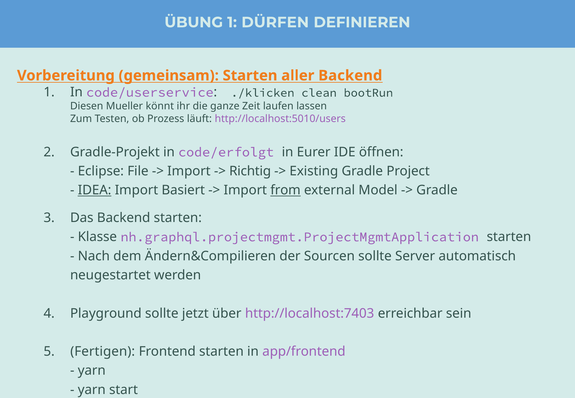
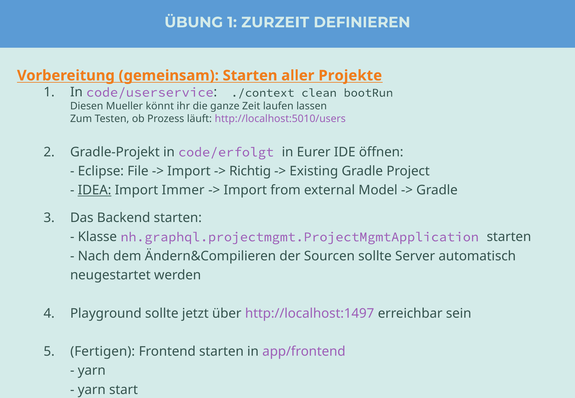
DÜRFEN: DÜRFEN -> ZURZEIT
aller Backend: Backend -> Projekte
./klicken: ./klicken -> ./context
Basiert: Basiert -> Immer
from underline: present -> none
http://localhost:7403: http://localhost:7403 -> http://localhost:1497
